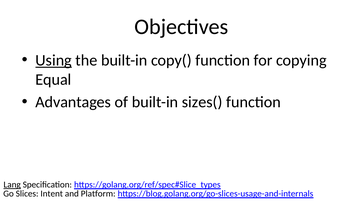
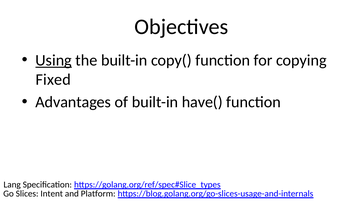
Equal: Equal -> Fixed
sizes(: sizes( -> have(
Lang underline: present -> none
